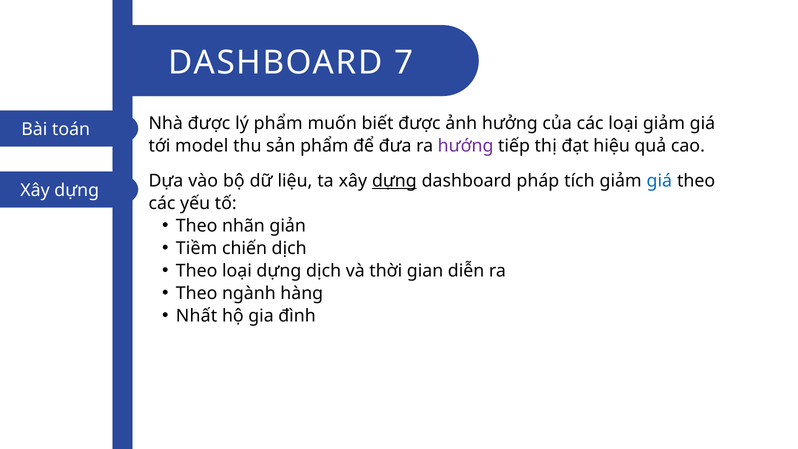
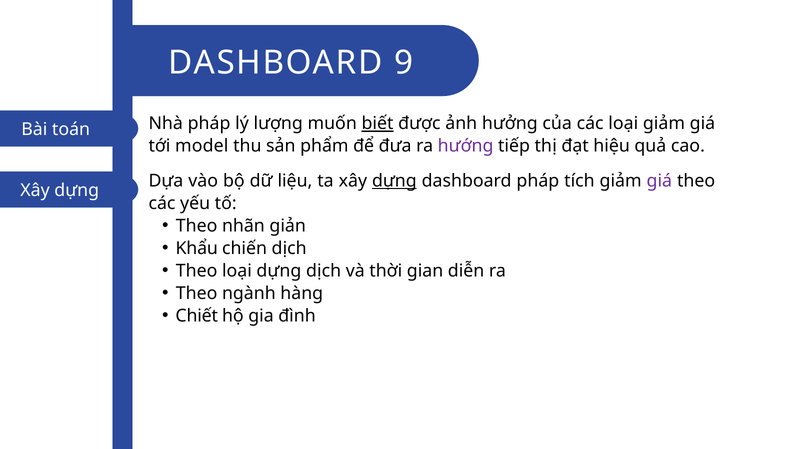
7: 7 -> 9
Nhà được: được -> pháp
lý phẩm: phẩm -> lượng
biết underline: none -> present
giá at (659, 181) colour: blue -> purple
Tiềm: Tiềm -> Khẩu
Nhất: Nhất -> Chiết
